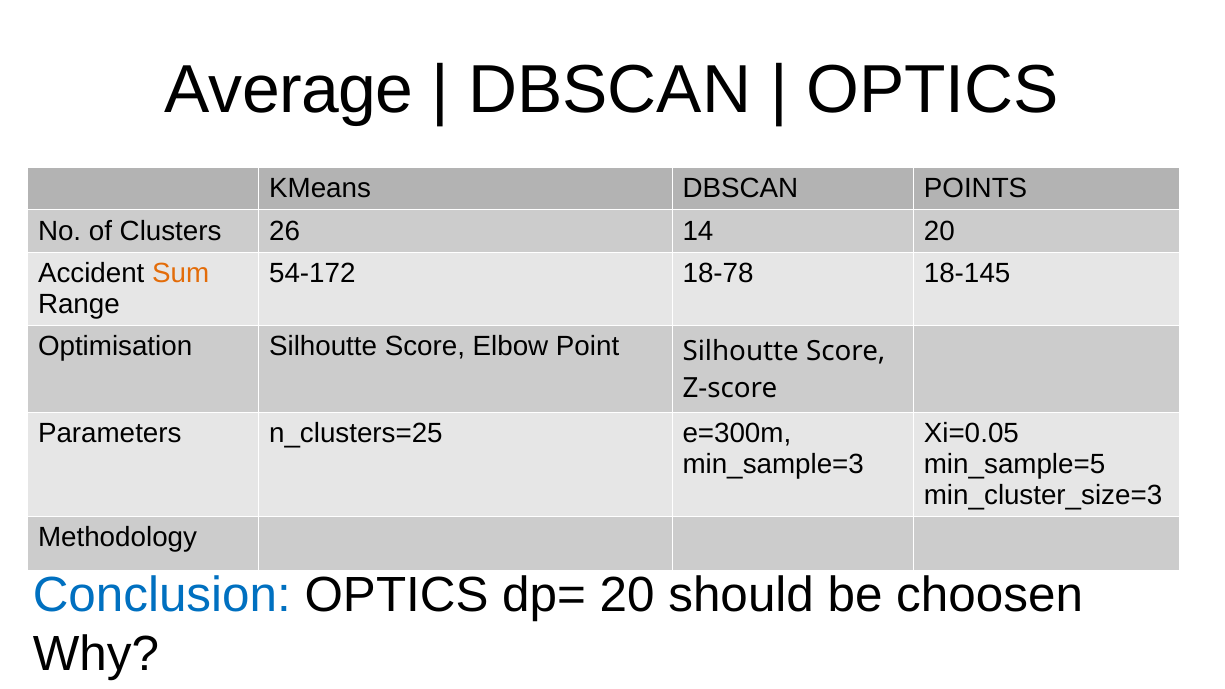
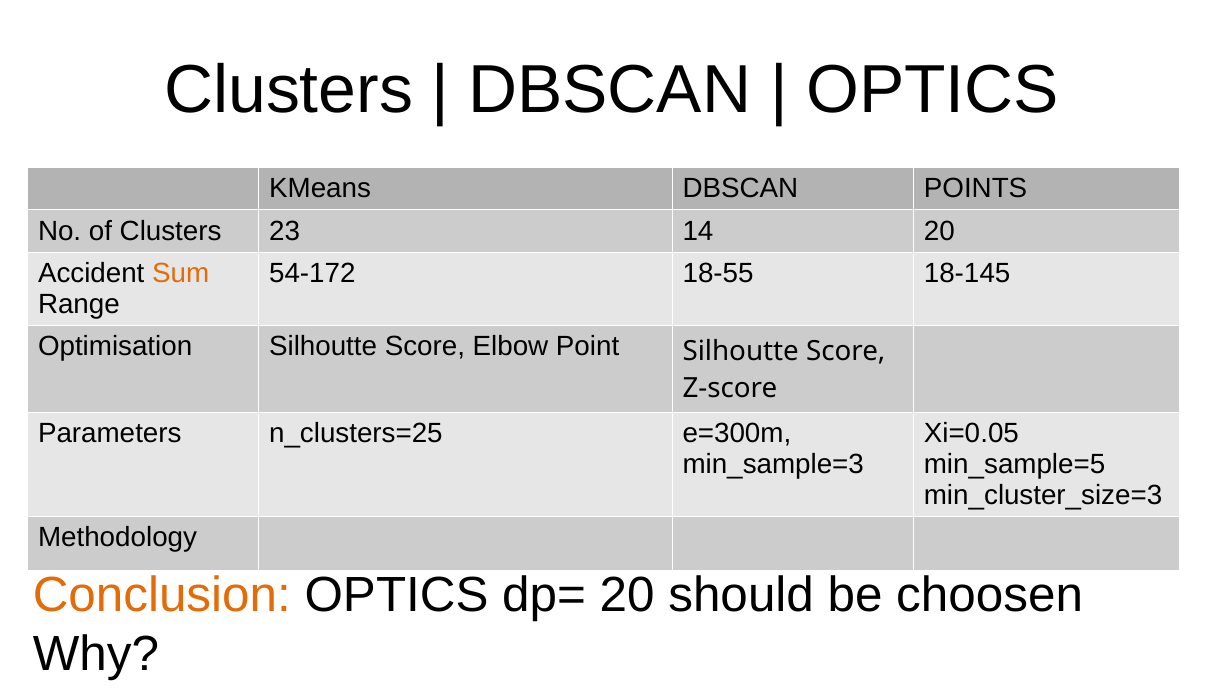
Average at (289, 90): Average -> Clusters
26: 26 -> 23
18-78: 18-78 -> 18-55
Conclusion colour: blue -> orange
